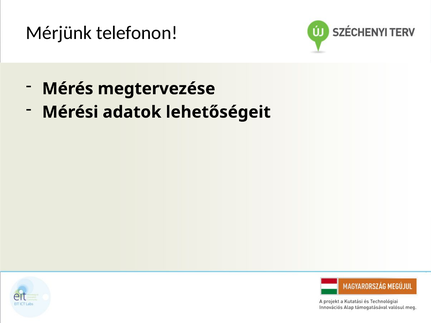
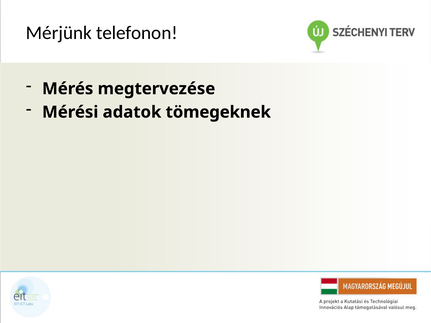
lehetőségeit: lehetőségeit -> tömegeknek
